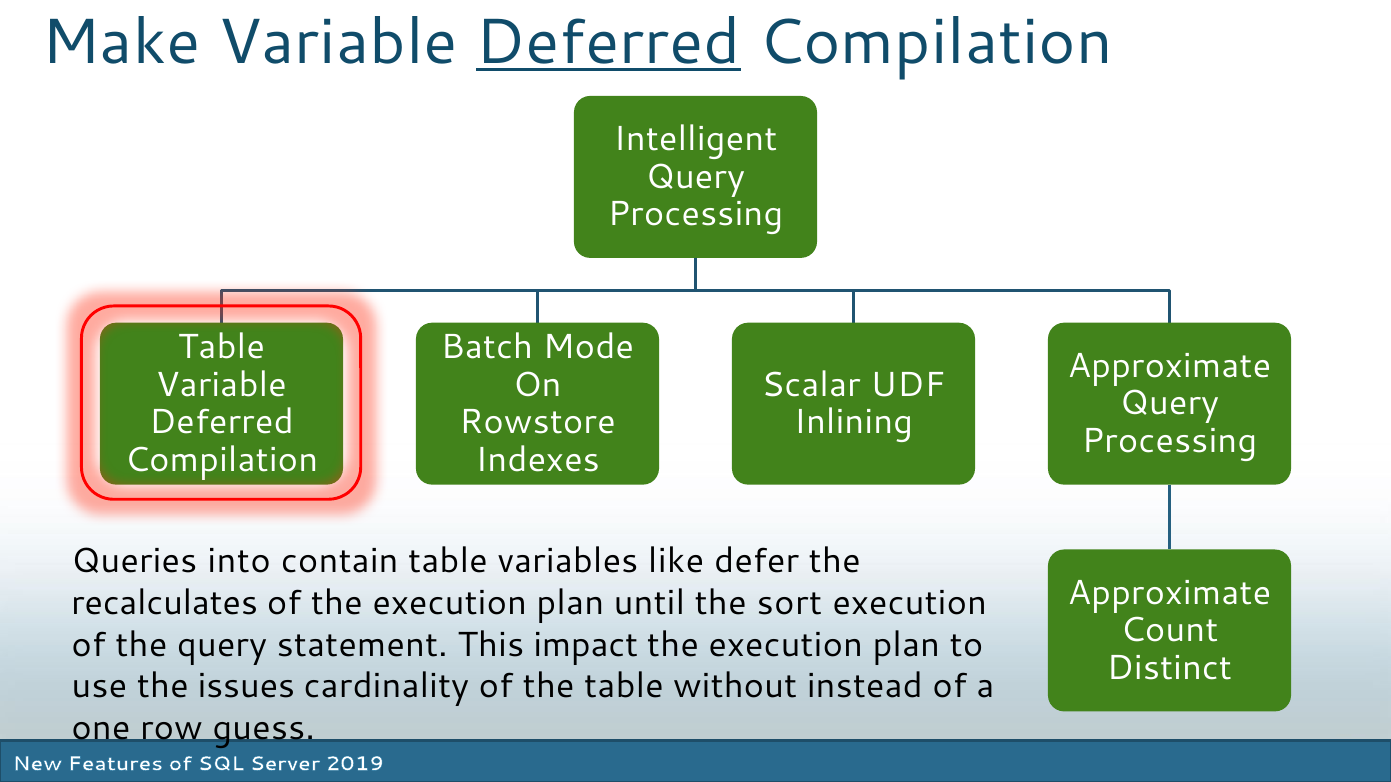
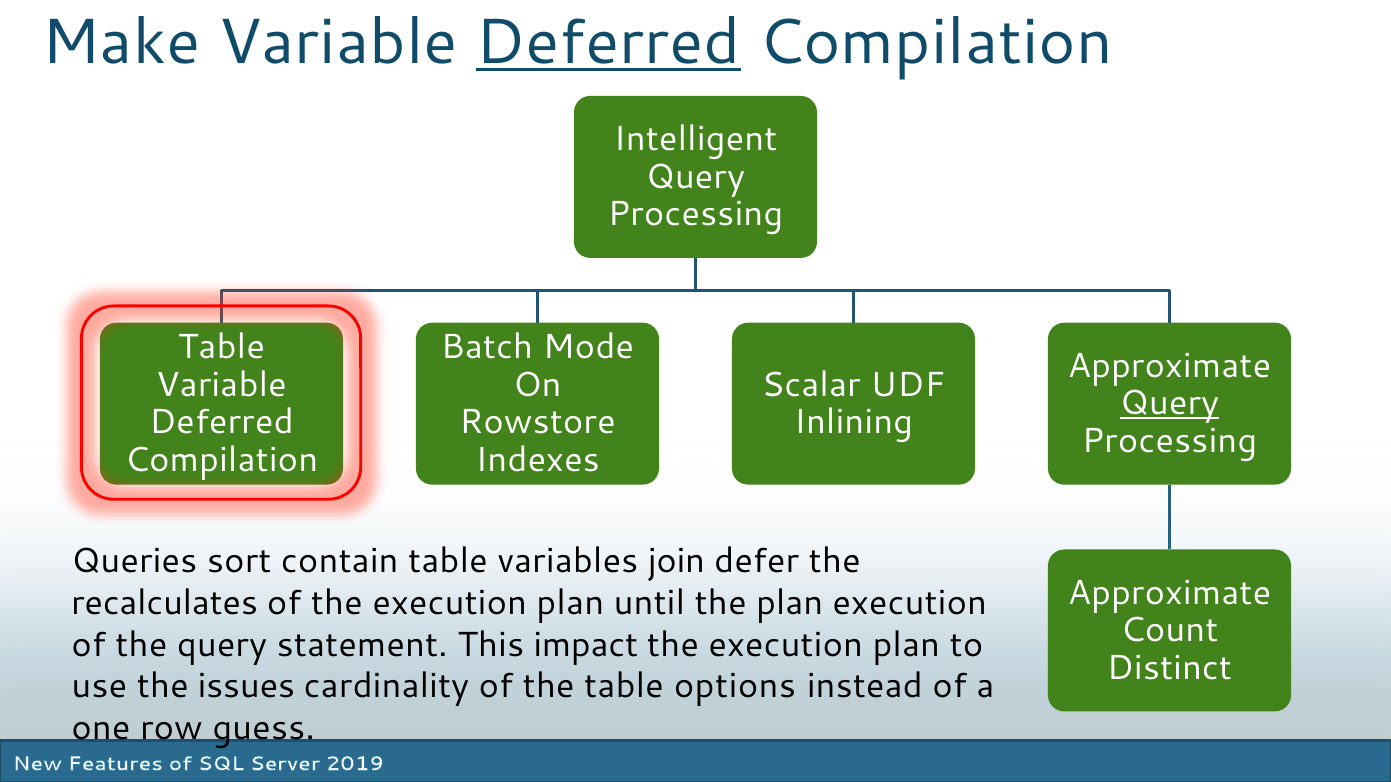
Query at (1170, 404) underline: none -> present
into: into -> sort
like: like -> join
the sort: sort -> plan
without: without -> options
